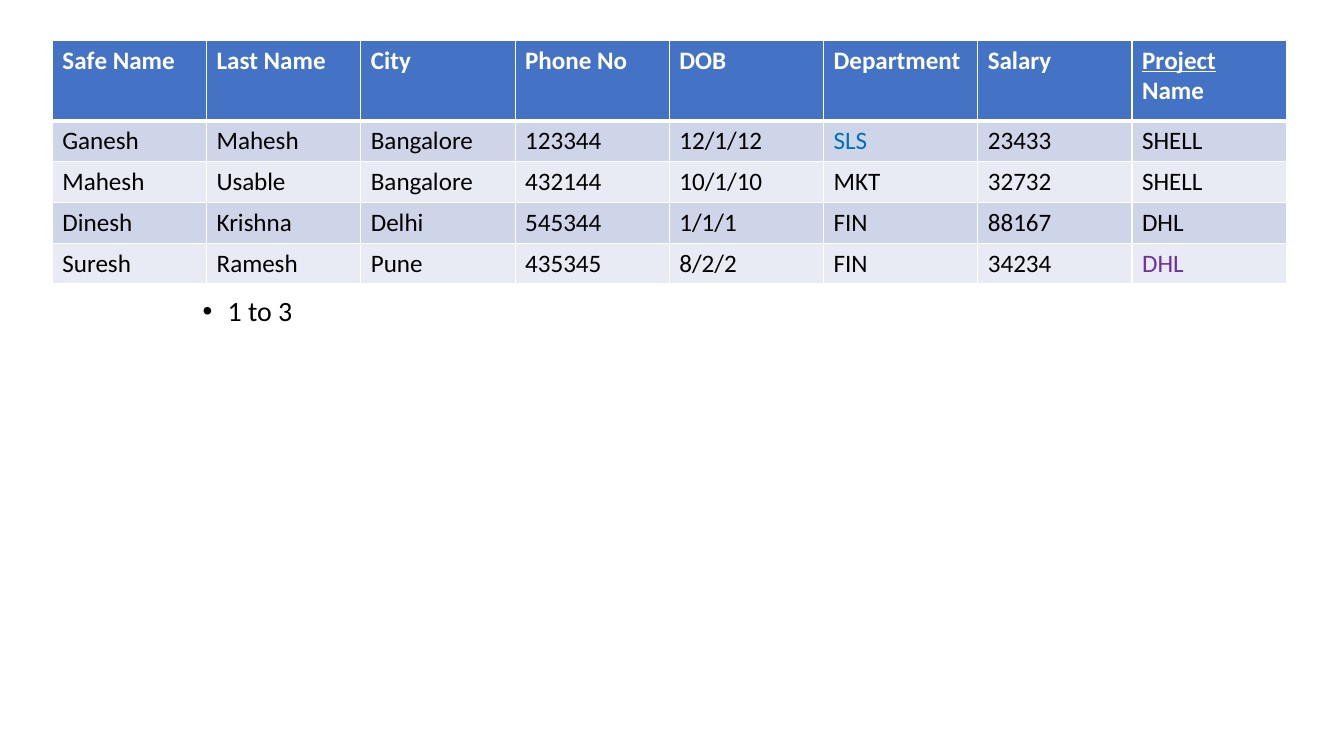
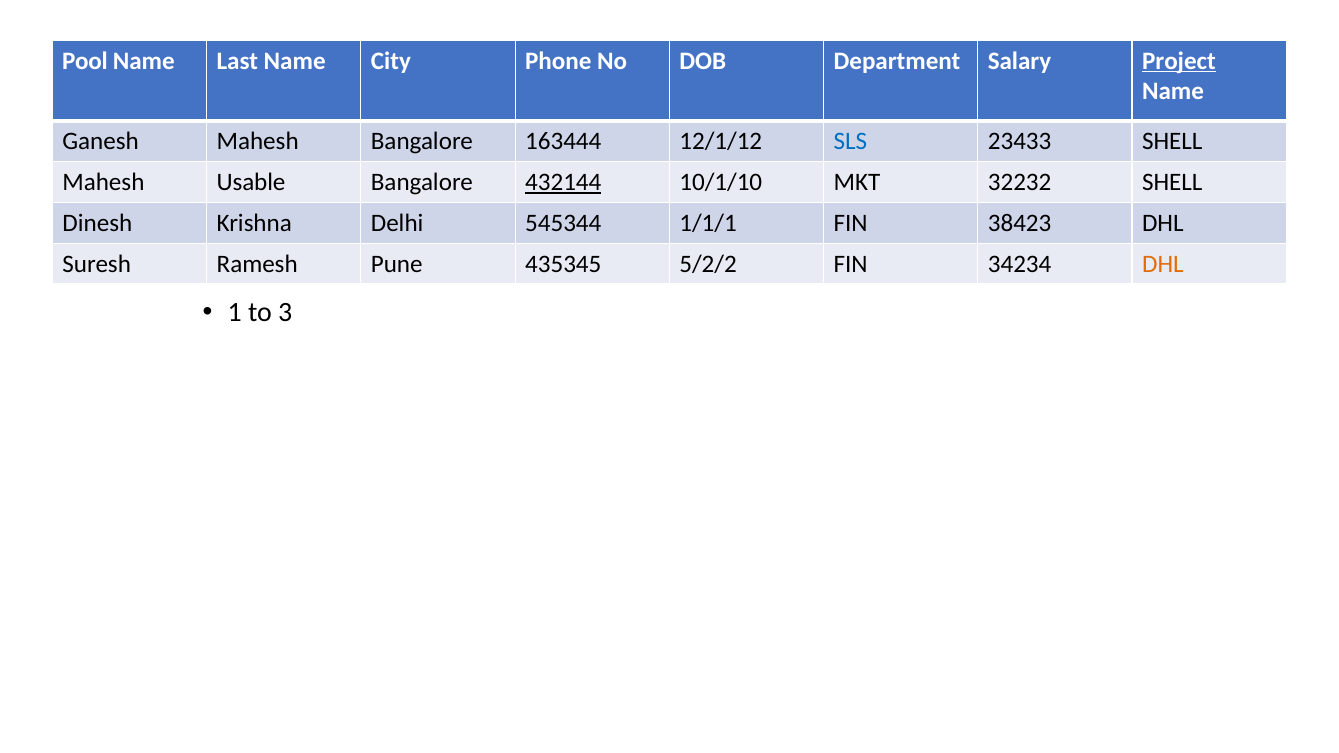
Safe: Safe -> Pool
123344: 123344 -> 163444
432144 underline: none -> present
32732: 32732 -> 32232
88167: 88167 -> 38423
8/2/2: 8/2/2 -> 5/2/2
DHL at (1163, 264) colour: purple -> orange
